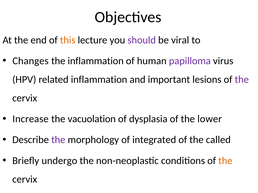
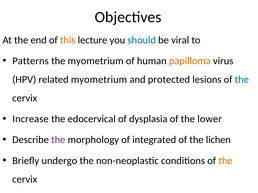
should colour: purple -> blue
Changes: Changes -> Patterns
the inflammation: inflammation -> myometrium
papilloma colour: purple -> orange
related inflammation: inflammation -> myometrium
important: important -> protected
the at (242, 80) colour: purple -> blue
vacuolation: vacuolation -> edocervical
called: called -> lichen
